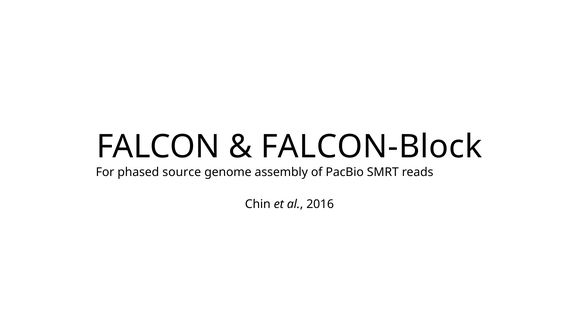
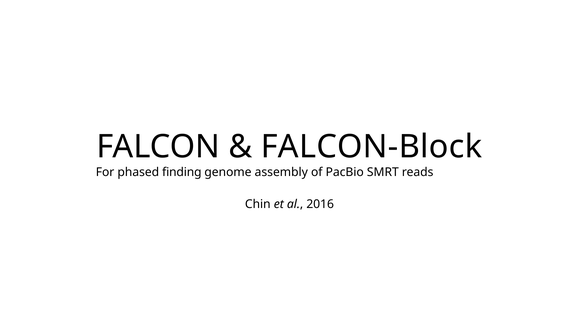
source: source -> finding
